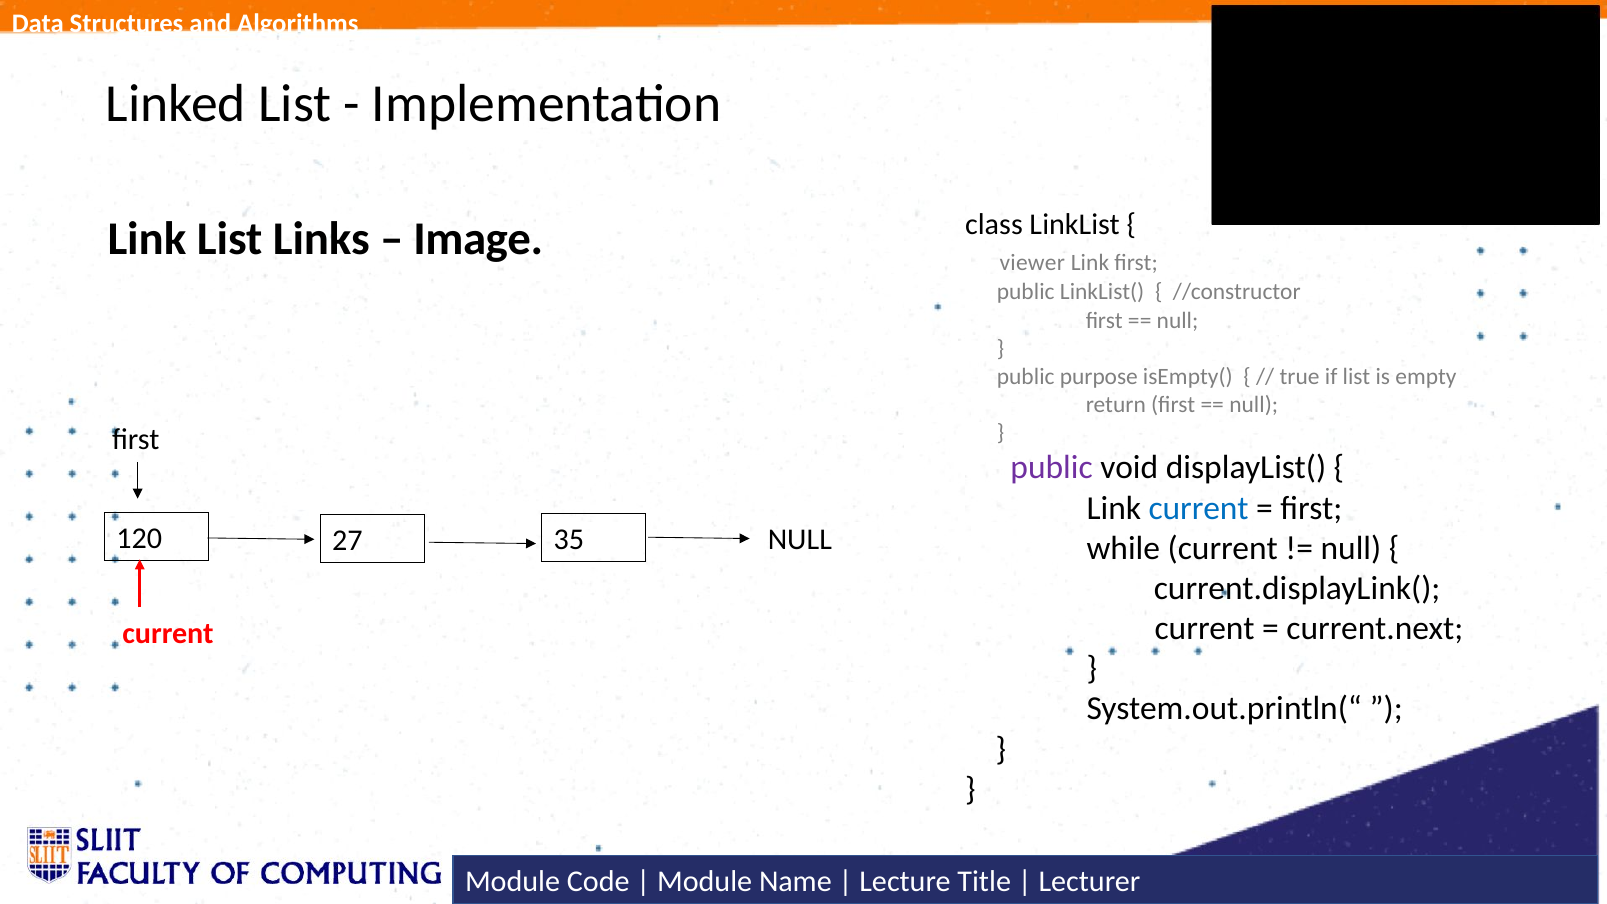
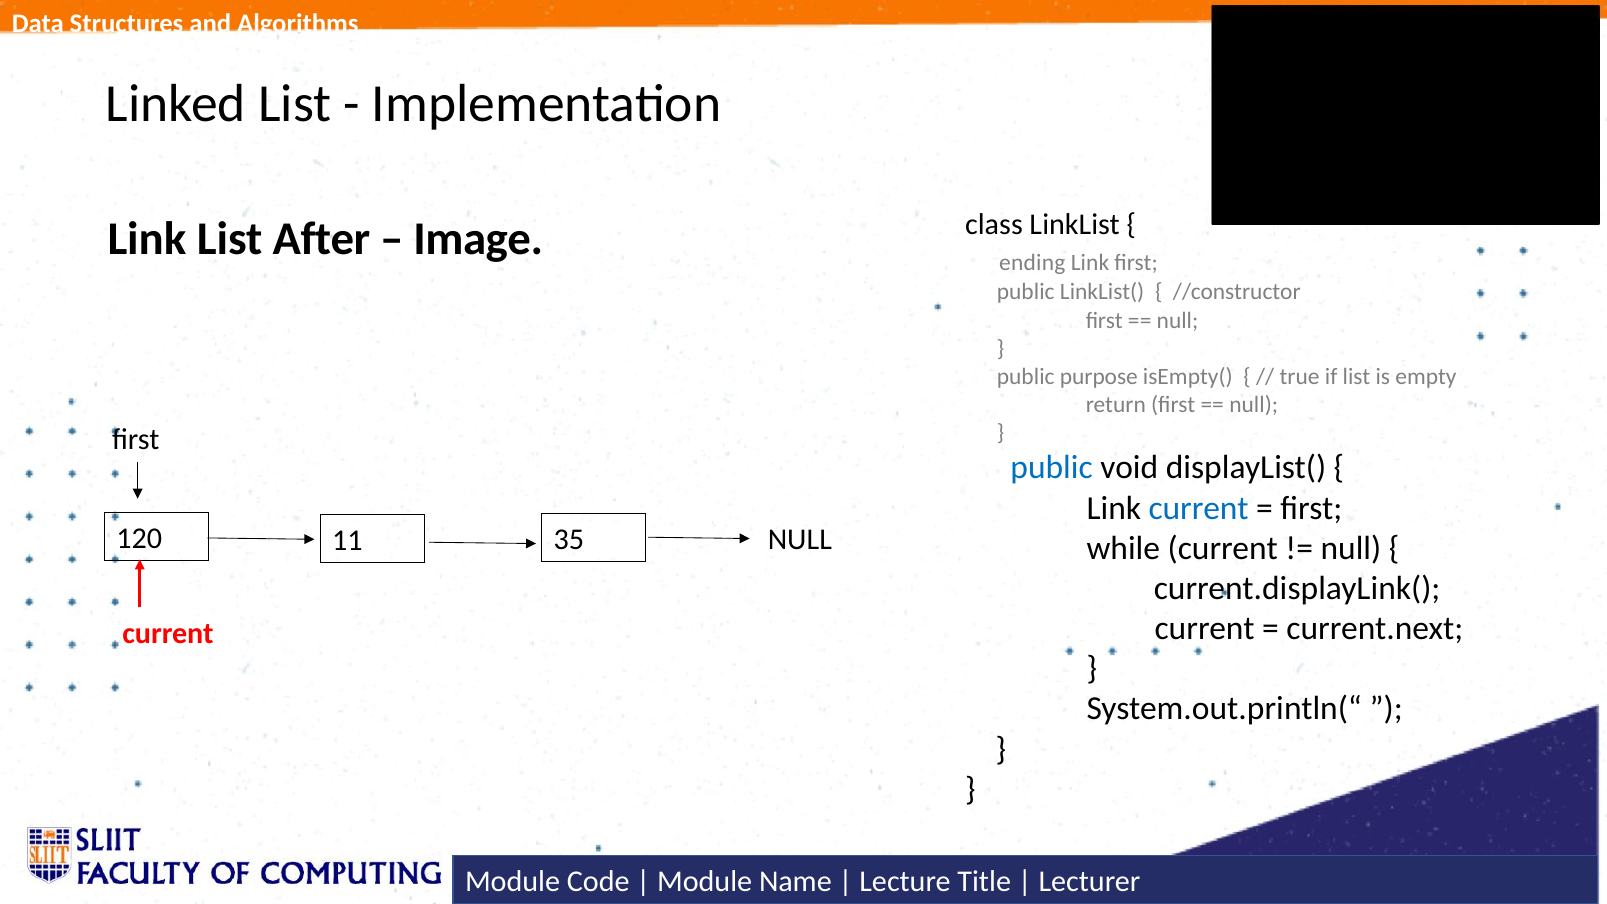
Links: Links -> After
viewer: viewer -> ending
public at (1052, 468) colour: purple -> blue
27: 27 -> 11
